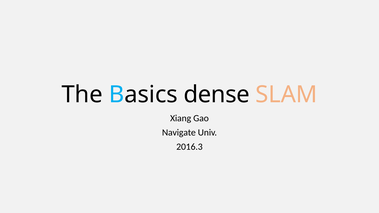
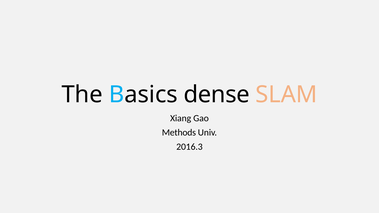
Navigate: Navigate -> Methods
